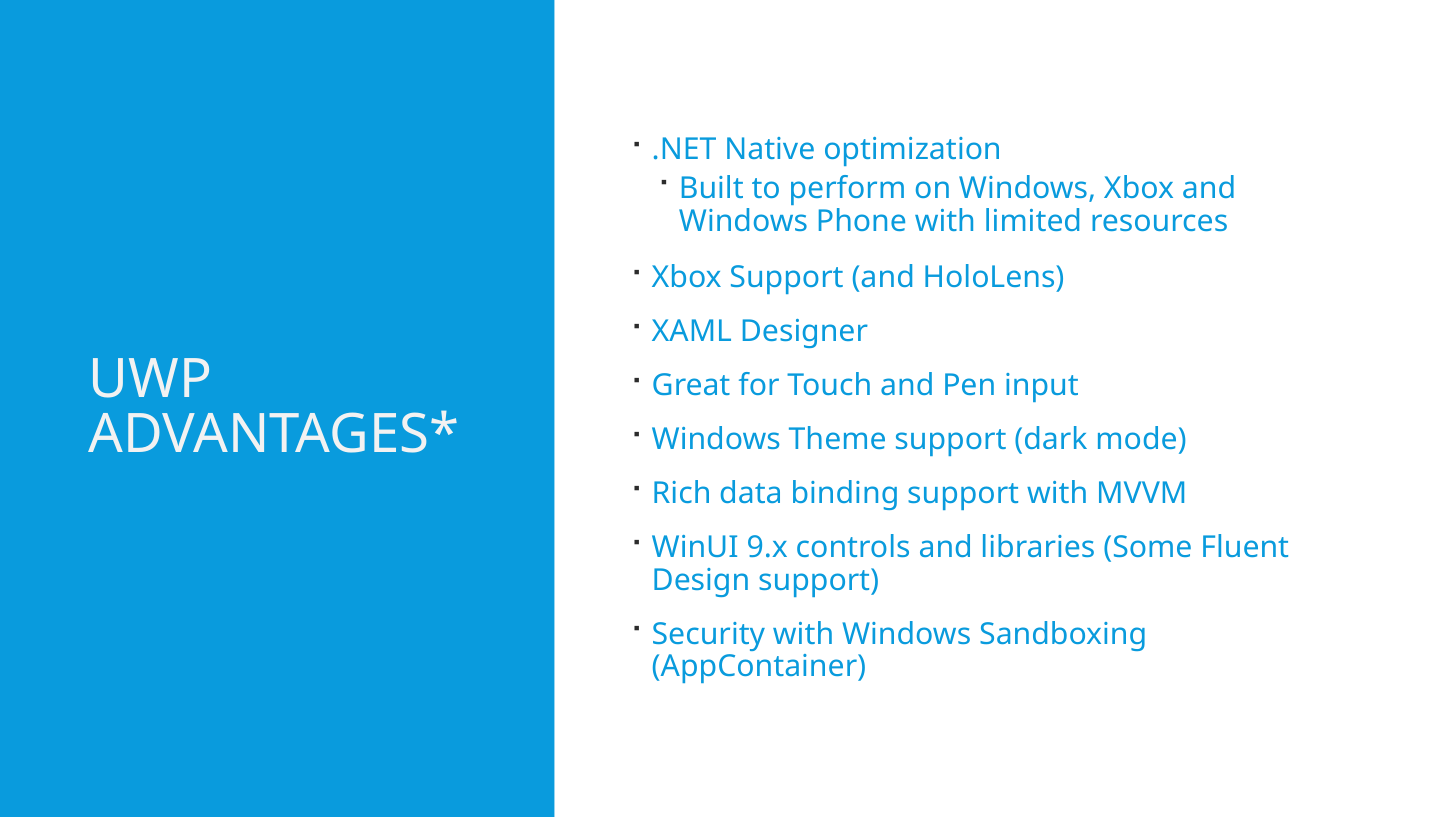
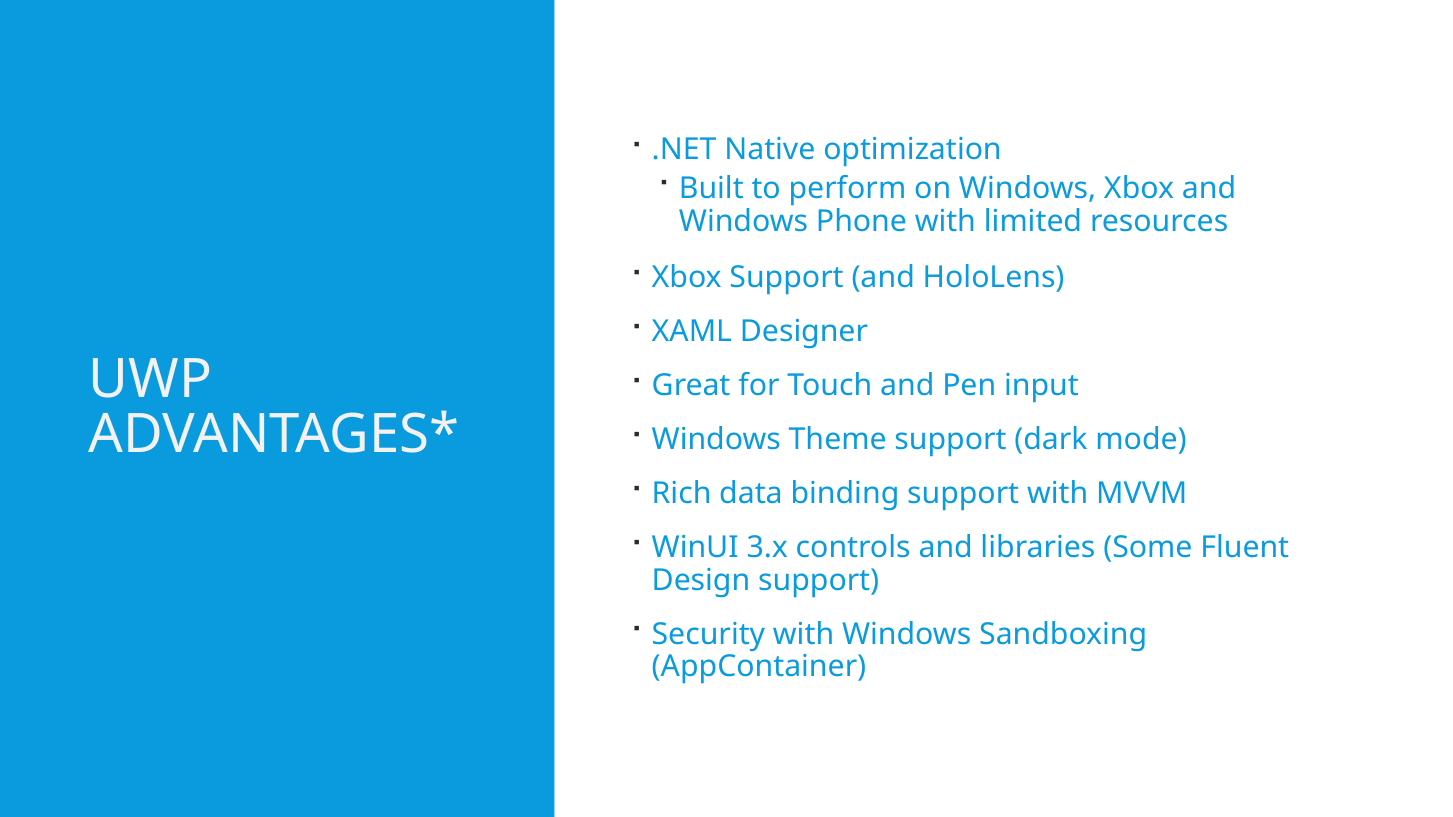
9.x: 9.x -> 3.x
